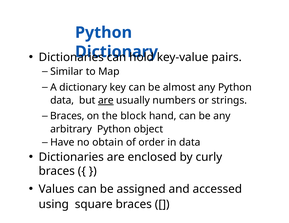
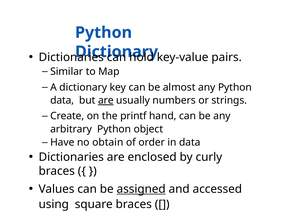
Braces at (67, 116): Braces -> Create
block: block -> printf
assigned underline: none -> present
